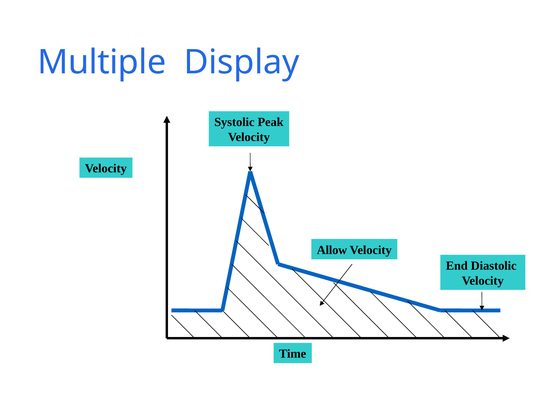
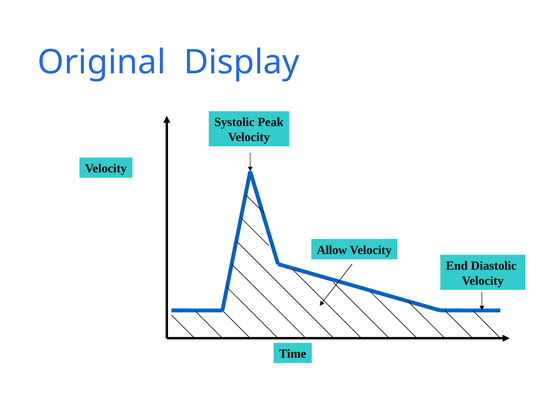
Multiple: Multiple -> Original
